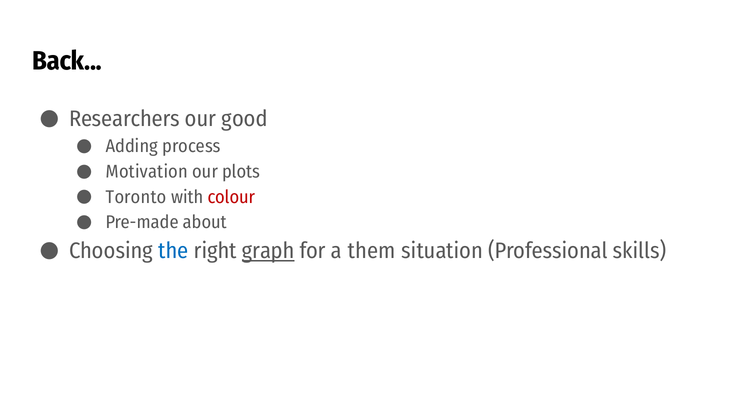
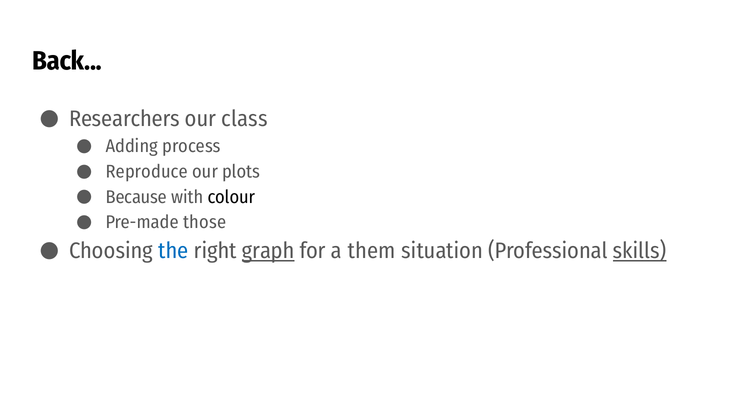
good: good -> class
Motivation: Motivation -> Reproduce
Toronto: Toronto -> Because
colour colour: red -> black
about: about -> those
skills underline: none -> present
